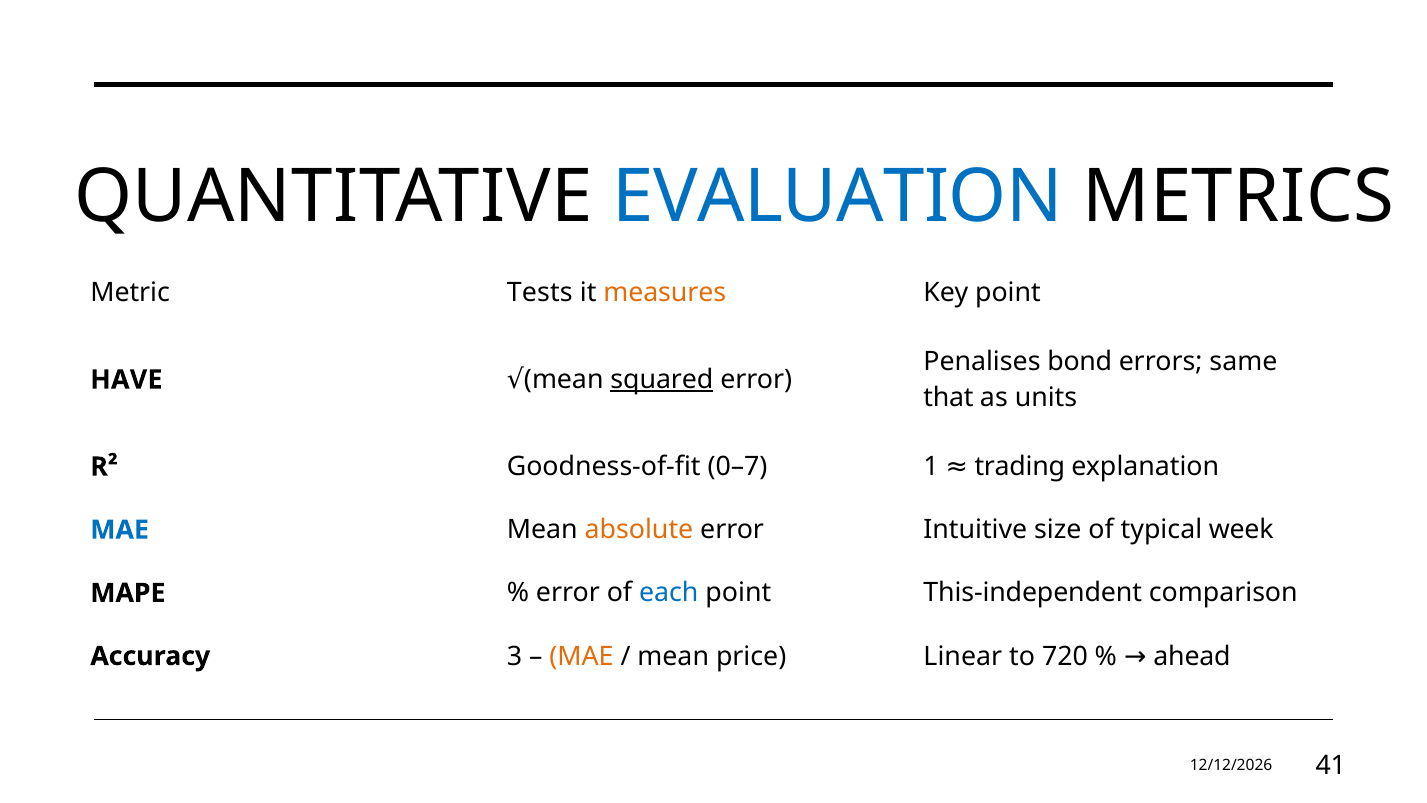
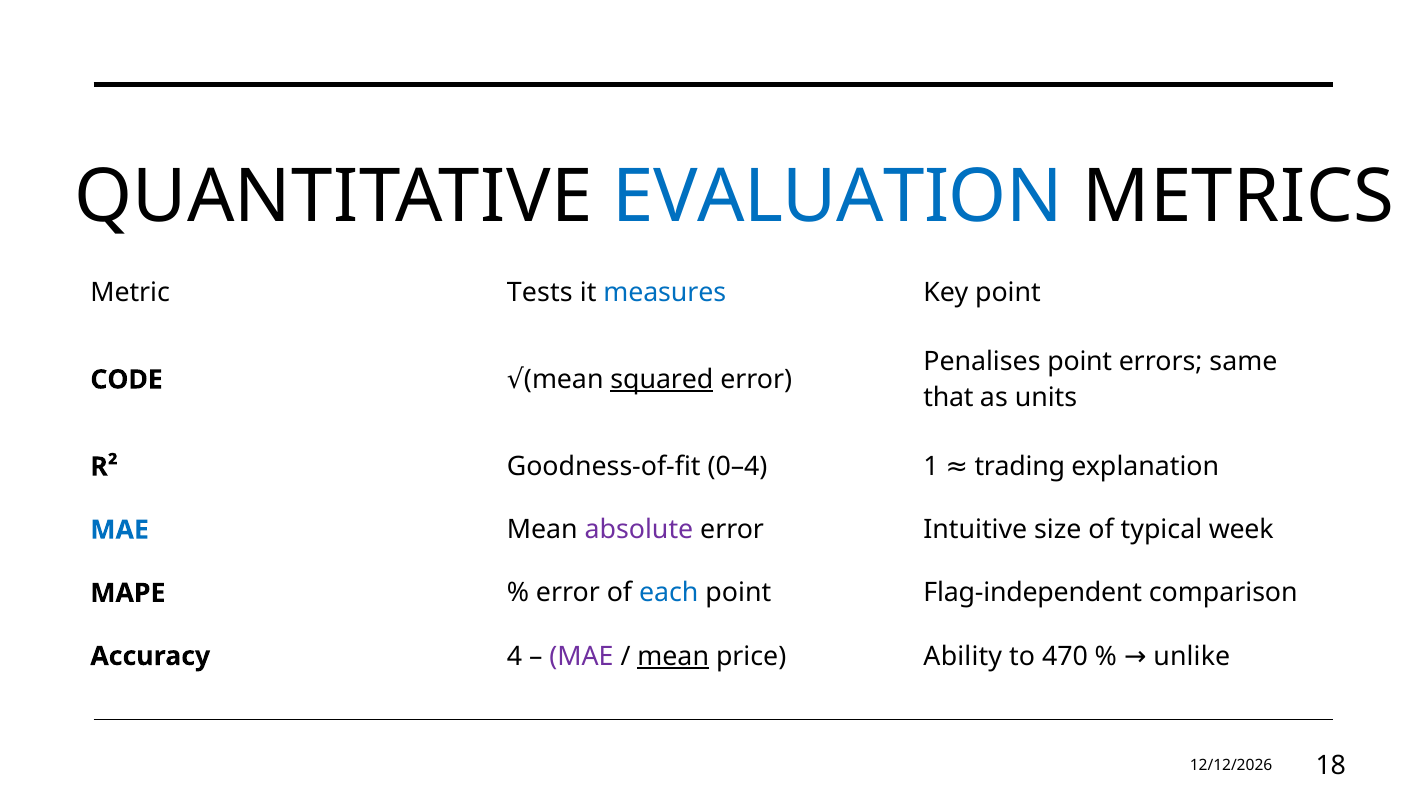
measures colour: orange -> blue
Penalises bond: bond -> point
HAVE: HAVE -> CODE
0–7: 0–7 -> 0–4
absolute colour: orange -> purple
This-independent: This-independent -> Flag-independent
3: 3 -> 4
MAE at (581, 656) colour: orange -> purple
mean at (673, 656) underline: none -> present
Linear: Linear -> Ability
720: 720 -> 470
ahead: ahead -> unlike
41: 41 -> 18
